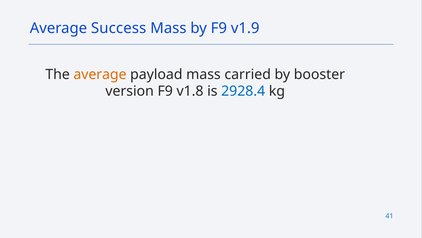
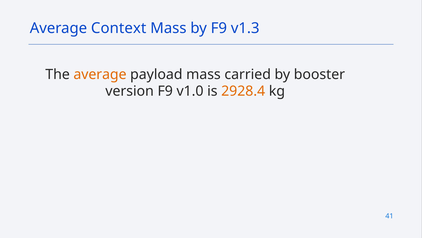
Success: Success -> Context
v1.9: v1.9 -> v1.3
v1.8: v1.8 -> v1.0
2928.4 colour: blue -> orange
